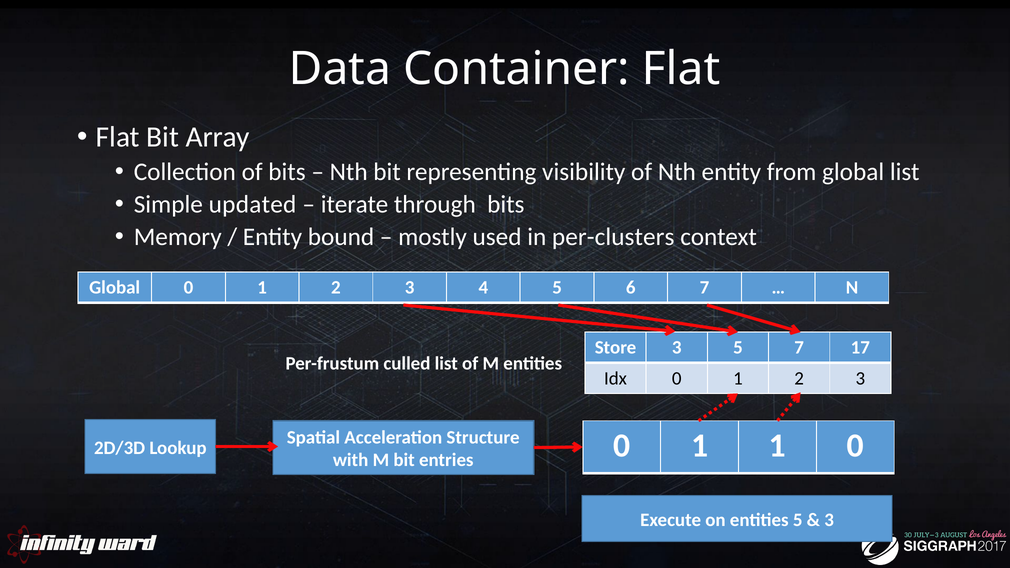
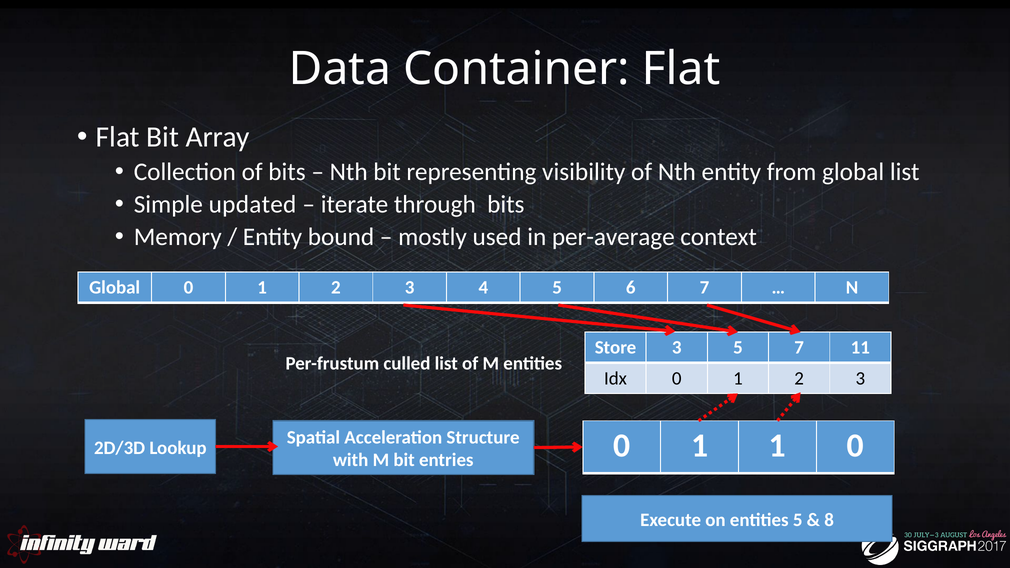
per-clusters: per-clusters -> per-average
17: 17 -> 11
3 at (829, 520): 3 -> 8
